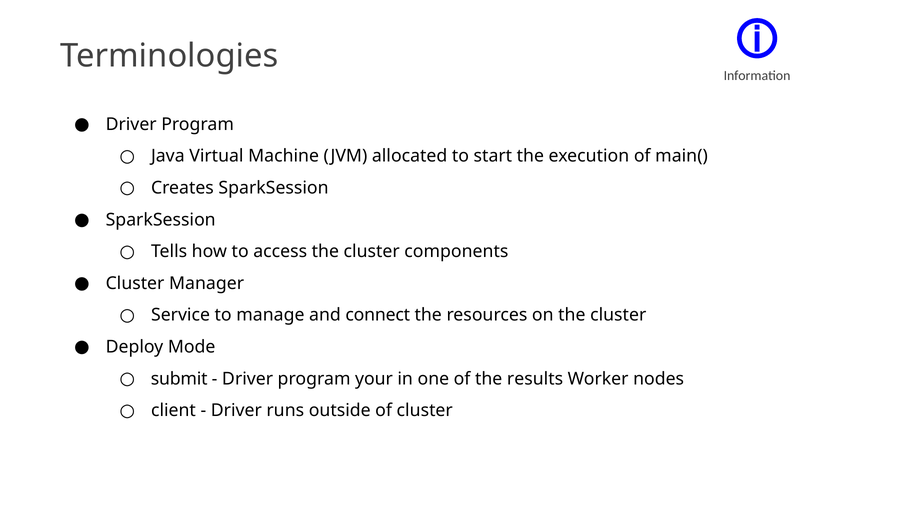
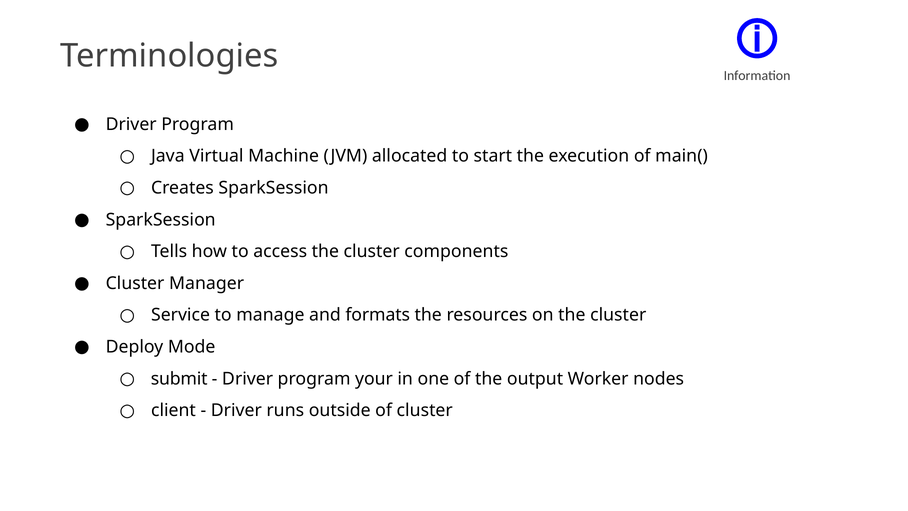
connect: connect -> formats
results: results -> output
